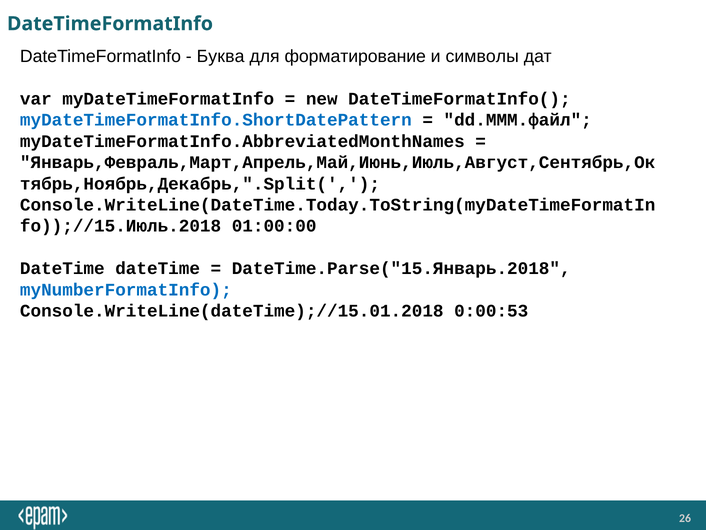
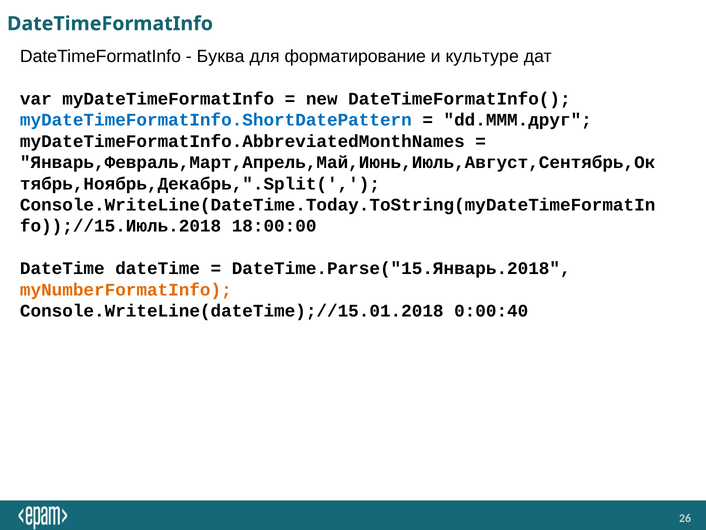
символы: символы -> культуре
dd.MMM.файл: dd.MMM.файл -> dd.MMM.друг
01:00:00: 01:00:00 -> 18:00:00
myNumberFormatInfo colour: blue -> orange
0:00:53: 0:00:53 -> 0:00:40
